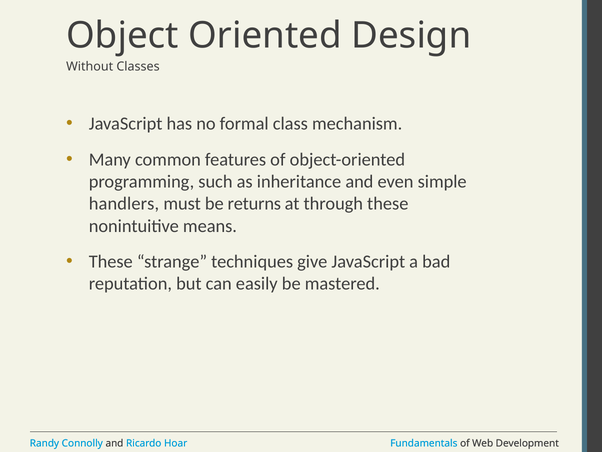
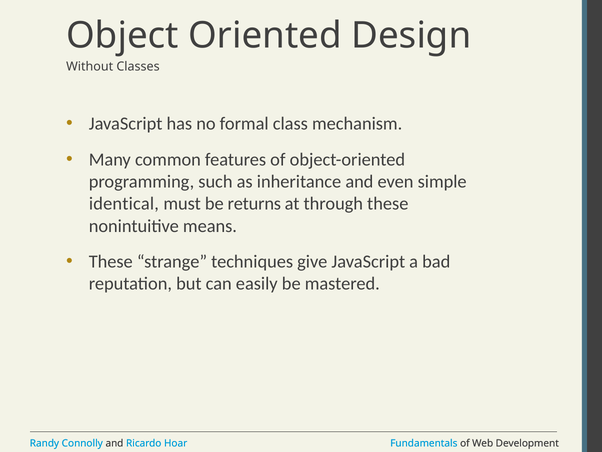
handlers: handlers -> identical
